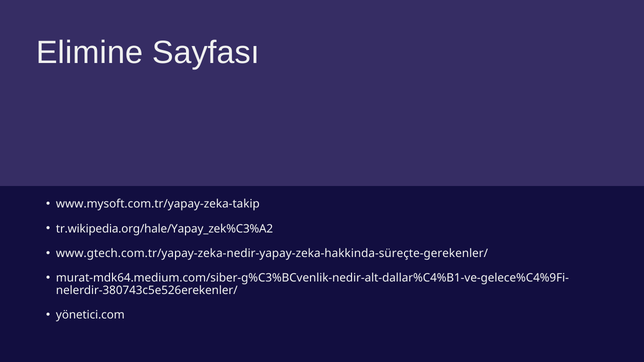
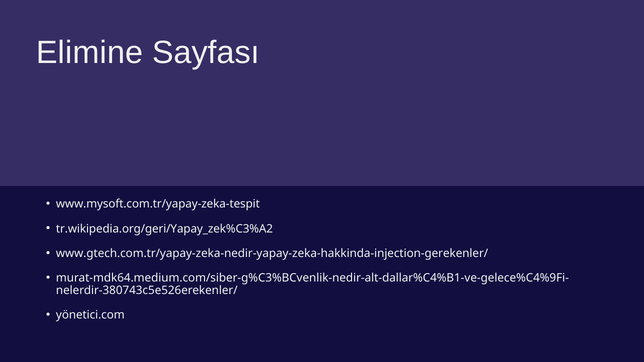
www.mysoft.com.tr/yapay-zeka-takip: www.mysoft.com.tr/yapay-zeka-takip -> www.mysoft.com.tr/yapay-zeka-tespit
tr.wikipedia.org/hale/Yapay_zek%C3%A2: tr.wikipedia.org/hale/Yapay_zek%C3%A2 -> tr.wikipedia.org/geri/Yapay_zek%C3%A2
www.gtech.com.tr/yapay-zeka-nedir-yapay-zeka-hakkinda-süreçte-gerekenler/: www.gtech.com.tr/yapay-zeka-nedir-yapay-zeka-hakkinda-süreçte-gerekenler/ -> www.gtech.com.tr/yapay-zeka-nedir-yapay-zeka-hakkinda-injection-gerekenler/
